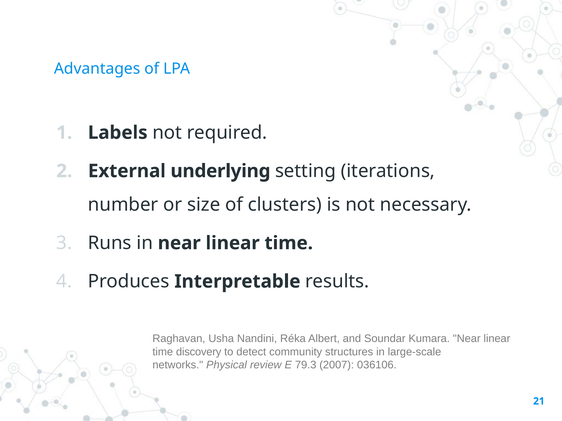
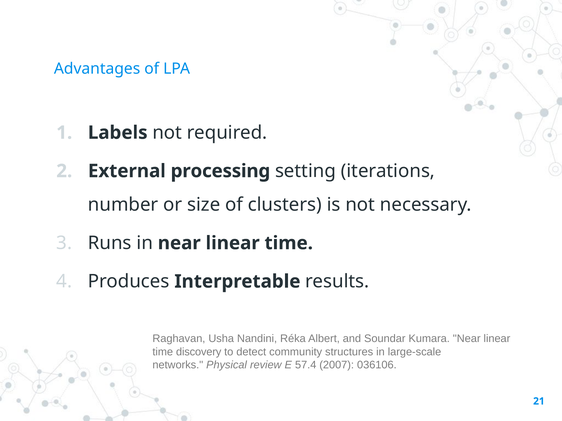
underlying: underlying -> processing
79.3: 79.3 -> 57.4
